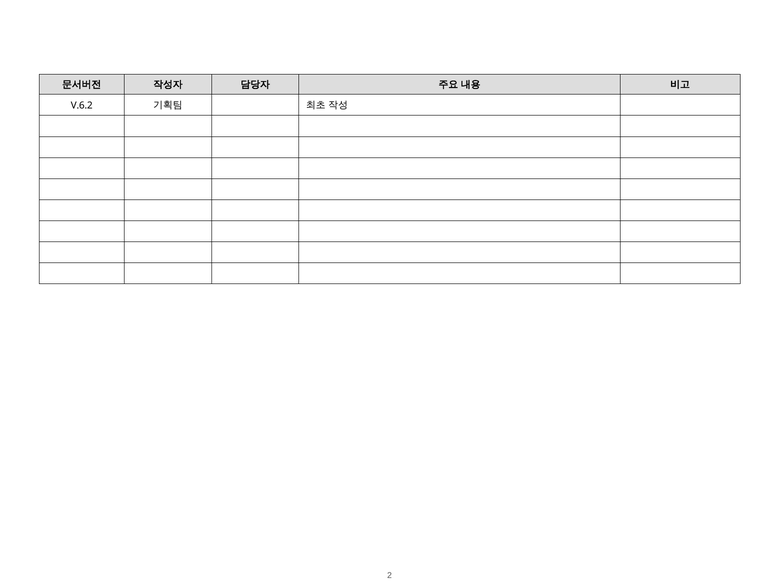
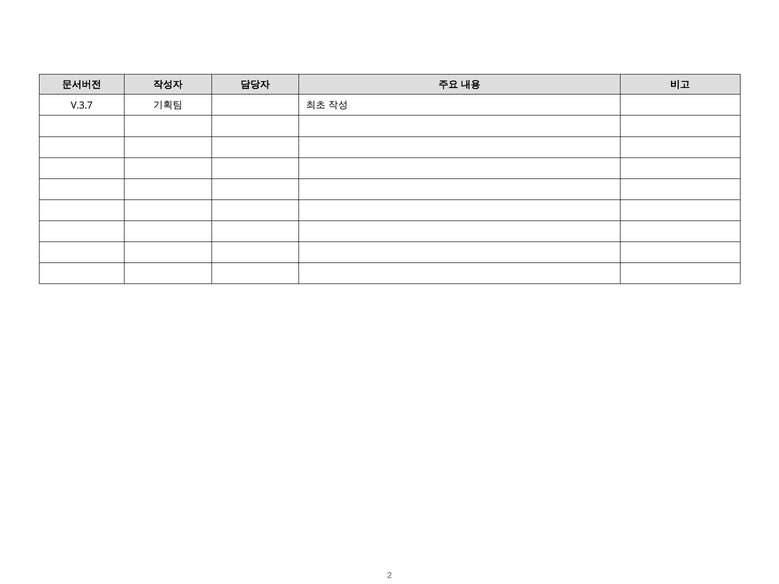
V.6.2: V.6.2 -> V.3.7
